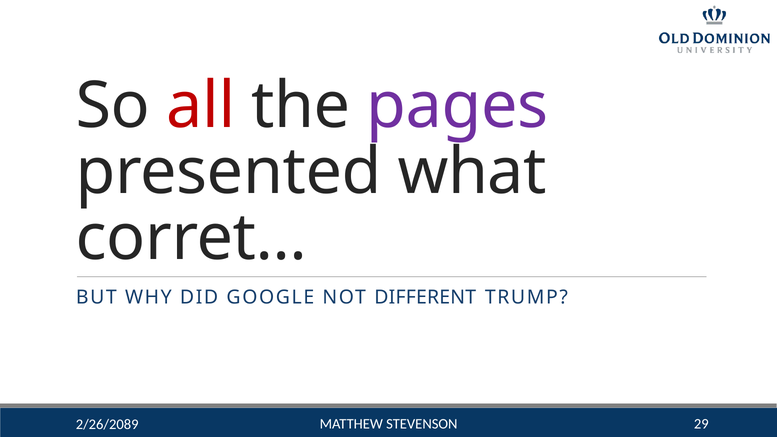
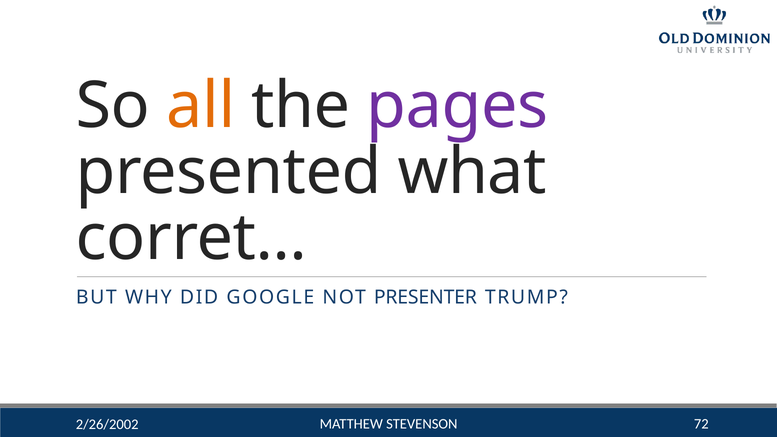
all colour: red -> orange
DIFFERENT: DIFFERENT -> PRESENTER
29: 29 -> 72
2/26/2089: 2/26/2089 -> 2/26/2002
